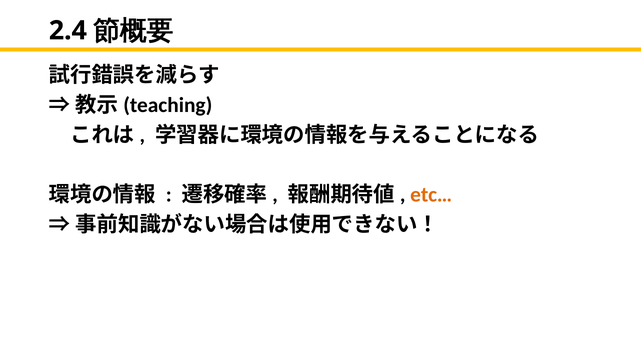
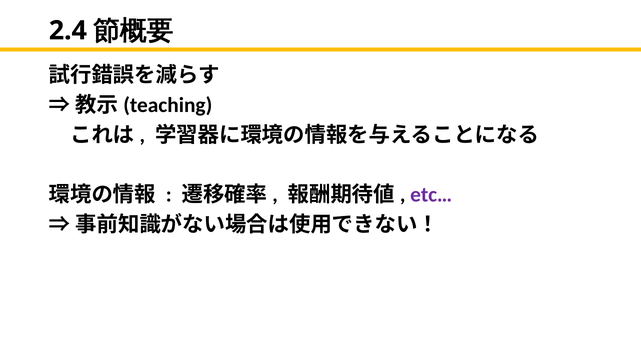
etc… colour: orange -> purple
